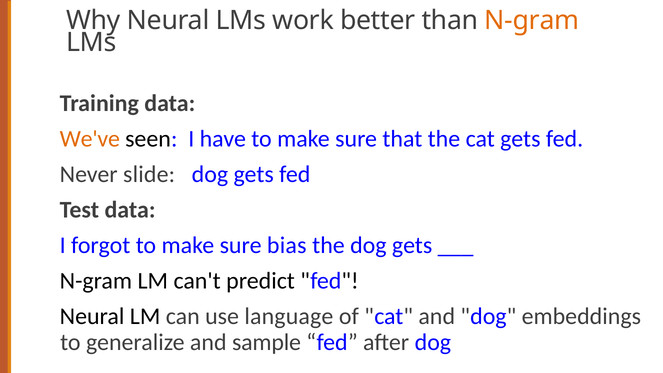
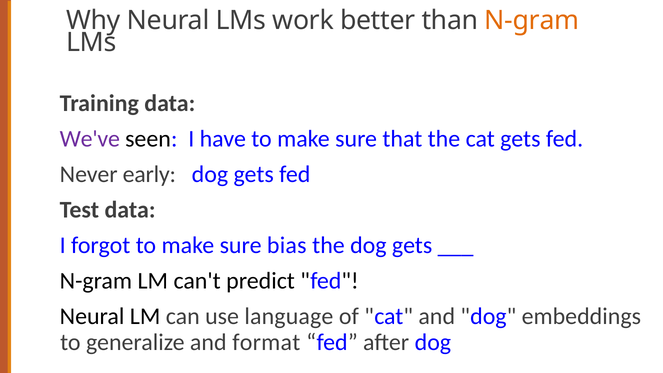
We've colour: orange -> purple
slide: slide -> early
sample: sample -> format
